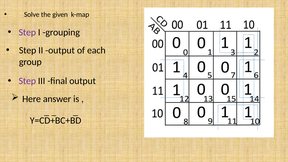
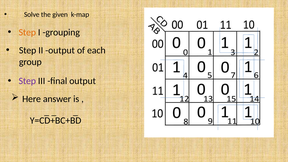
Step at (27, 32) colour: purple -> orange
